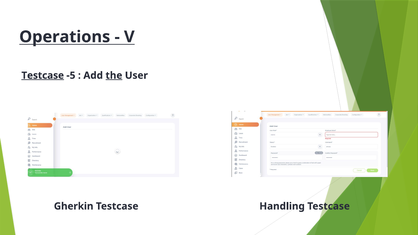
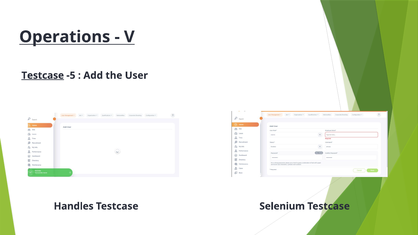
the underline: present -> none
Gherkin: Gherkin -> Handles
Handling: Handling -> Selenium
